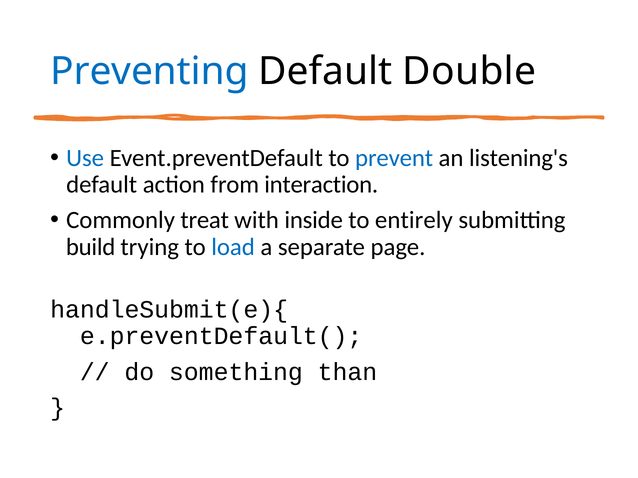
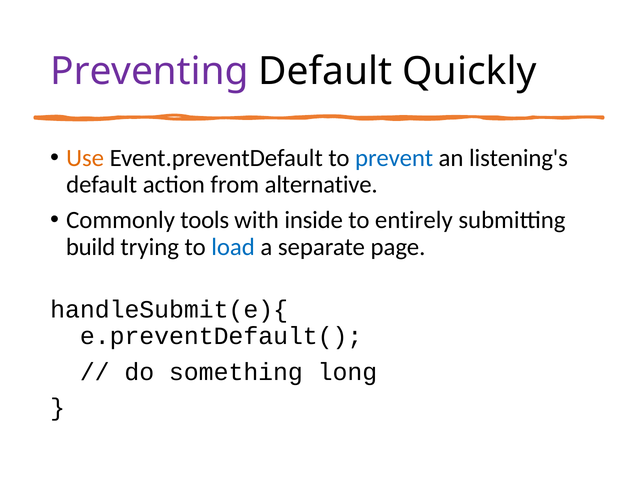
Preventing colour: blue -> purple
Double: Double -> Quickly
Use colour: blue -> orange
interaction: interaction -> alternative
treat: treat -> tools
than: than -> long
